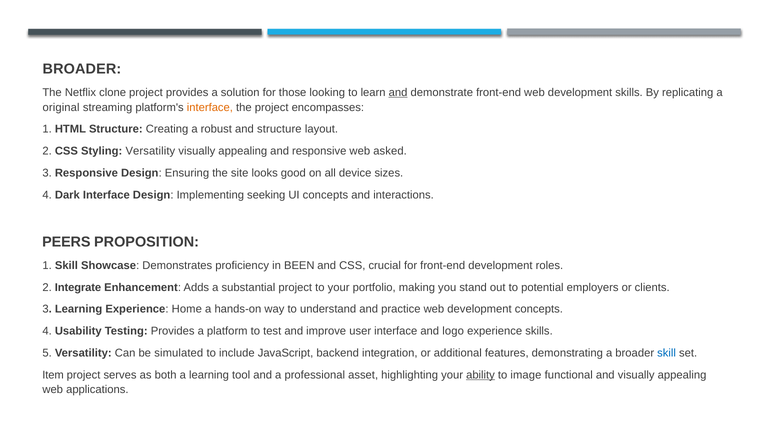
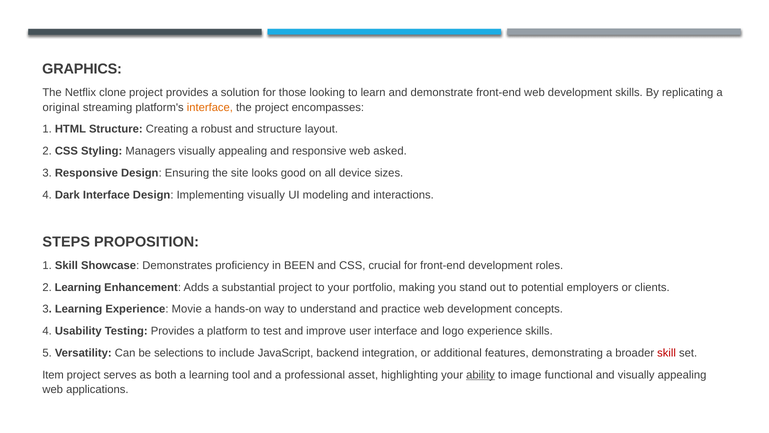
BROADER at (82, 69): BROADER -> GRAPHICS
and at (398, 92) underline: present -> none
Styling Versatility: Versatility -> Managers
Implementing seeking: seeking -> visually
UI concepts: concepts -> modeling
PEERS: PEERS -> STEPS
2 Integrate: Integrate -> Learning
Home: Home -> Movie
simulated: simulated -> selections
skill at (667, 353) colour: blue -> red
